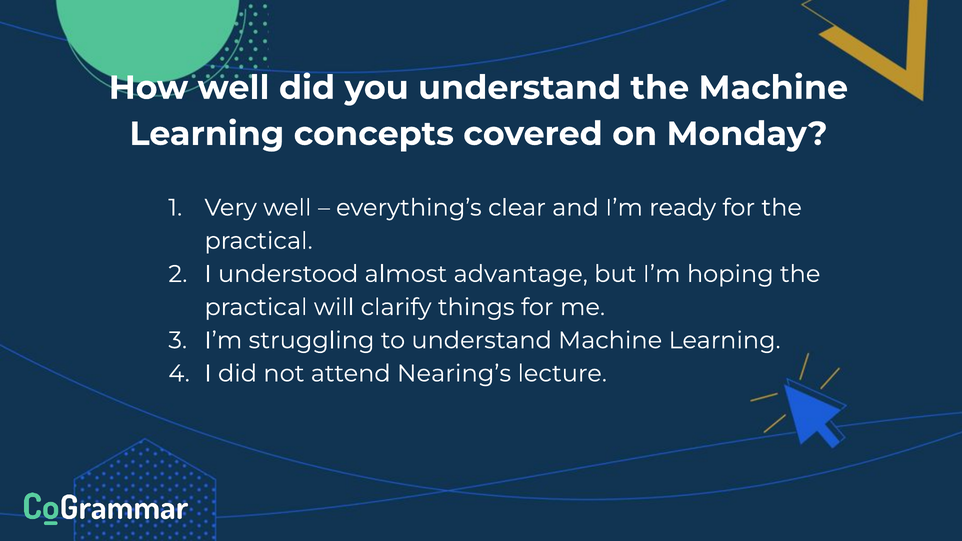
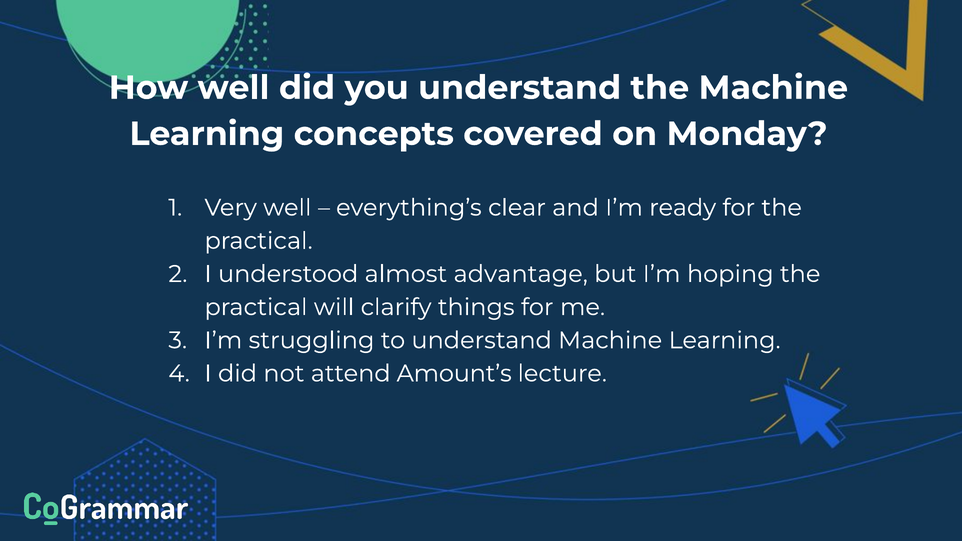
Nearing’s: Nearing’s -> Amount’s
